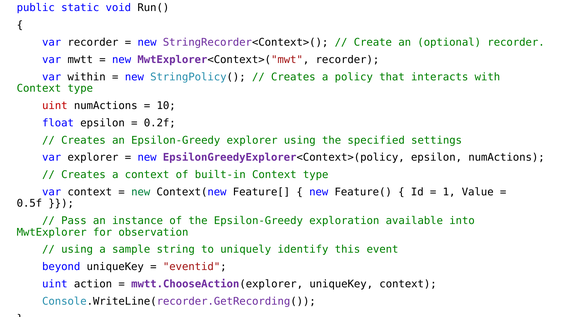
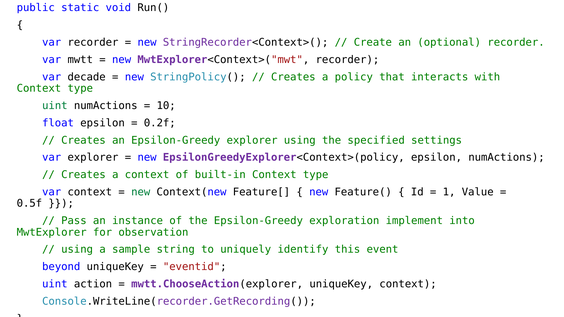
within: within -> decade
uint at (55, 106) colour: red -> green
available: available -> implement
